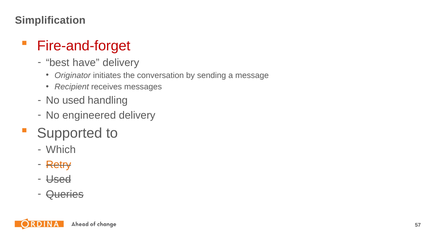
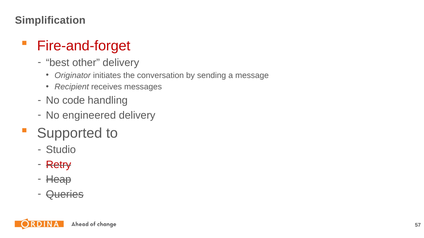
have: have -> other
No used: used -> code
Which: Which -> Studio
Retry colour: orange -> red
Used at (59, 180): Used -> Heap
